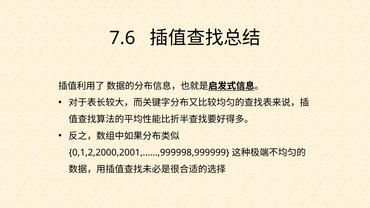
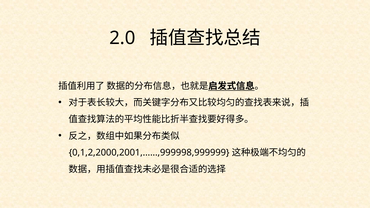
7.6: 7.6 -> 2.0
